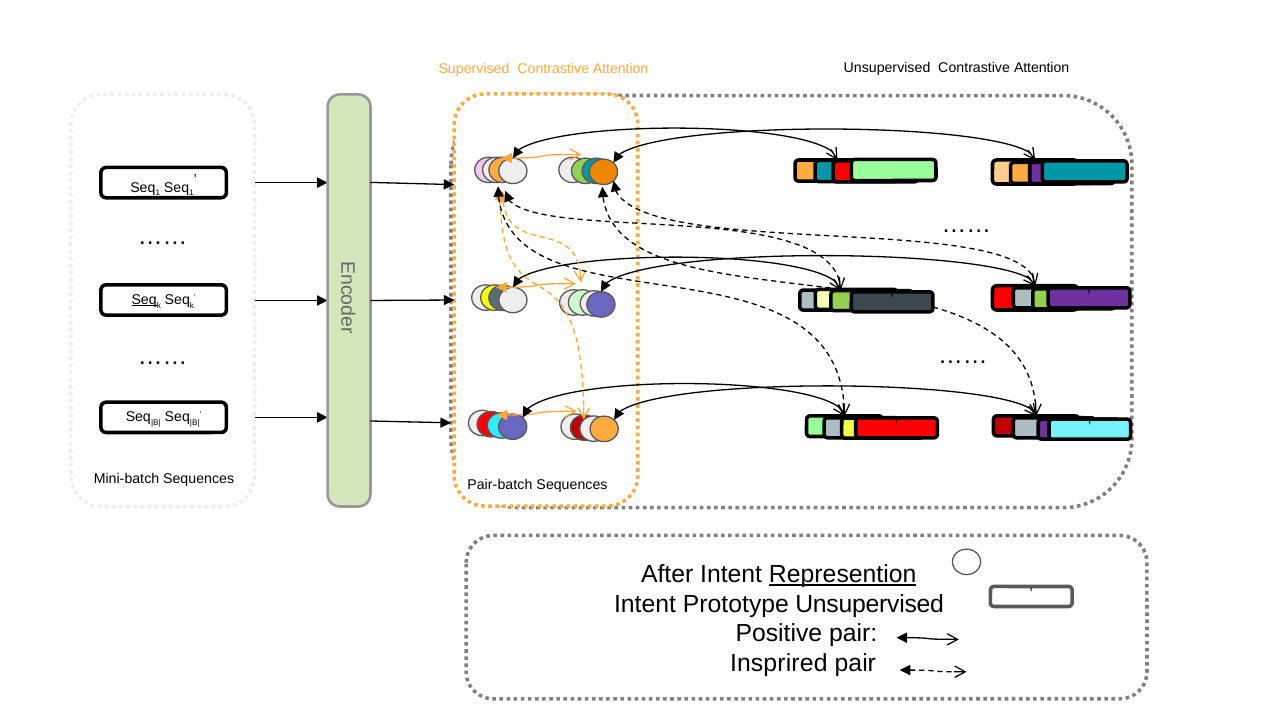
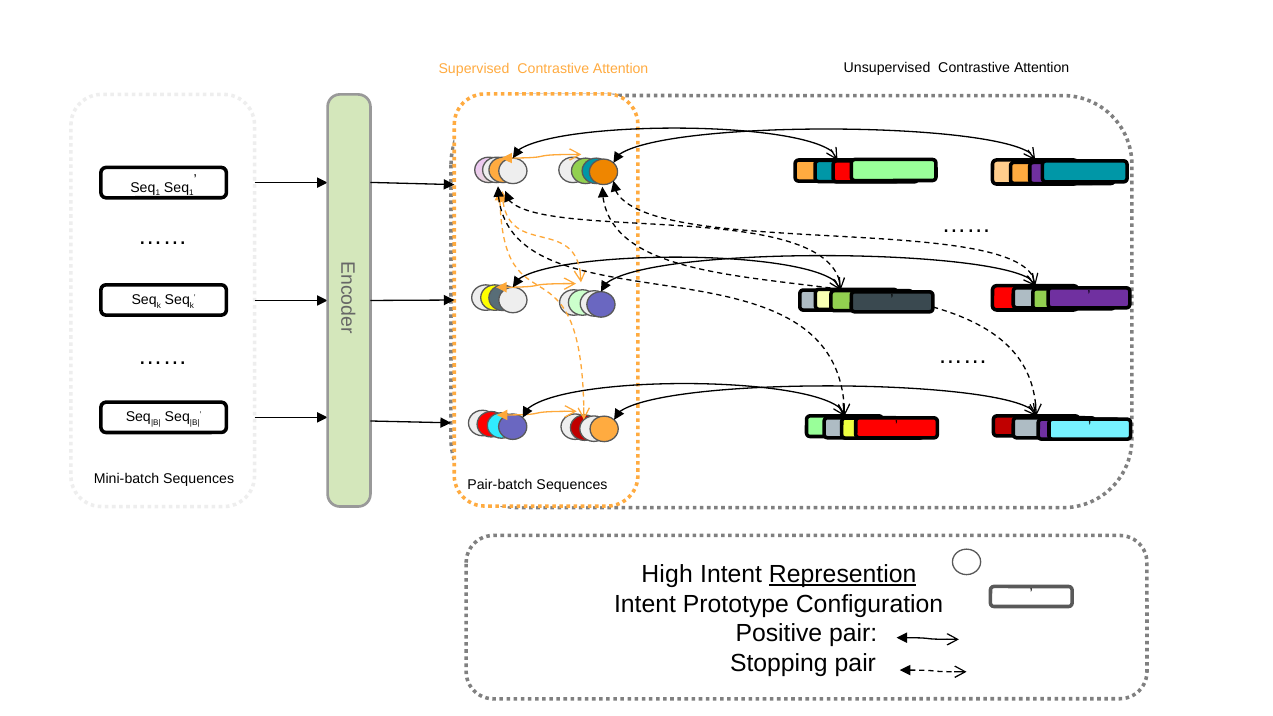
Seq at (144, 300) underline: present -> none
After: After -> High
Prototype Unsupervised: Unsupervised -> Configuration
Insprired: Insprired -> Stopping
